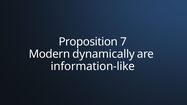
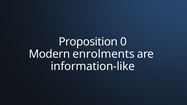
7: 7 -> 0
dynamically: dynamically -> enrolments
